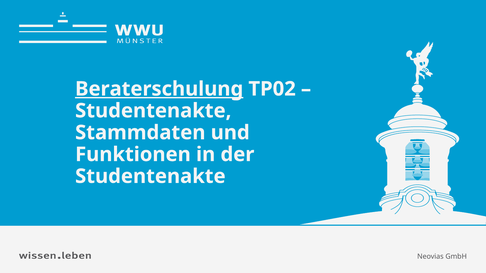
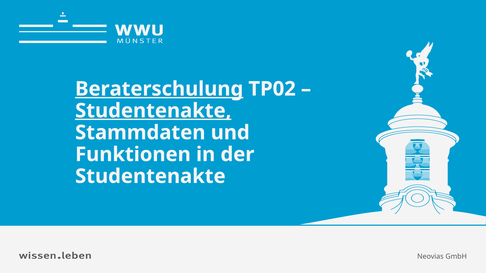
Studentenakte at (153, 111) underline: none -> present
